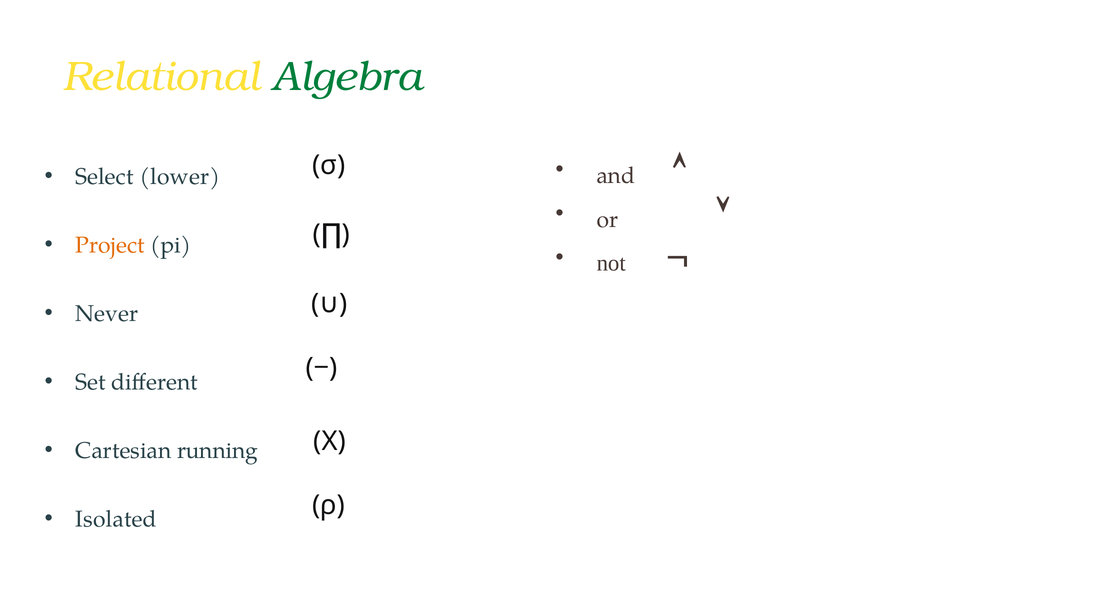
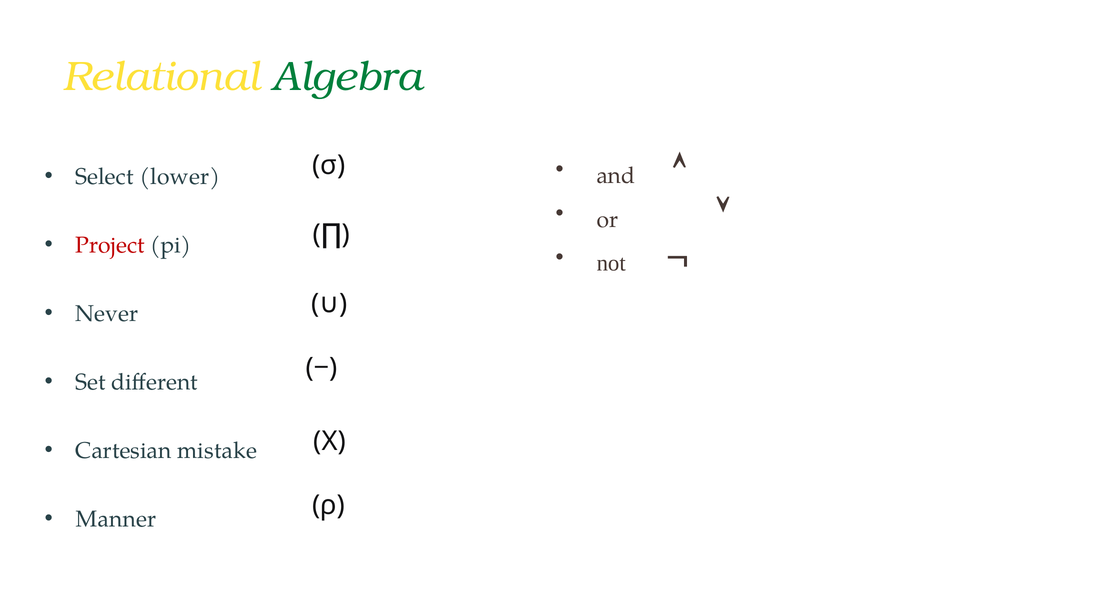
Project colour: orange -> red
running: running -> mistake
Isolated: Isolated -> Manner
